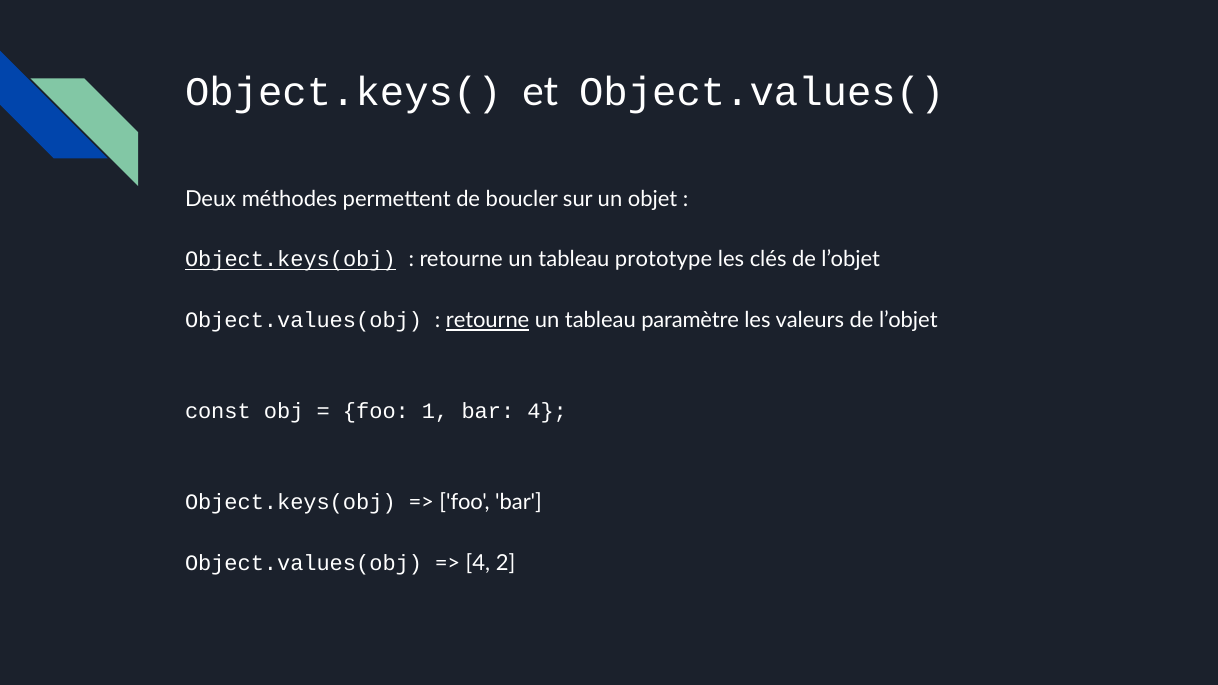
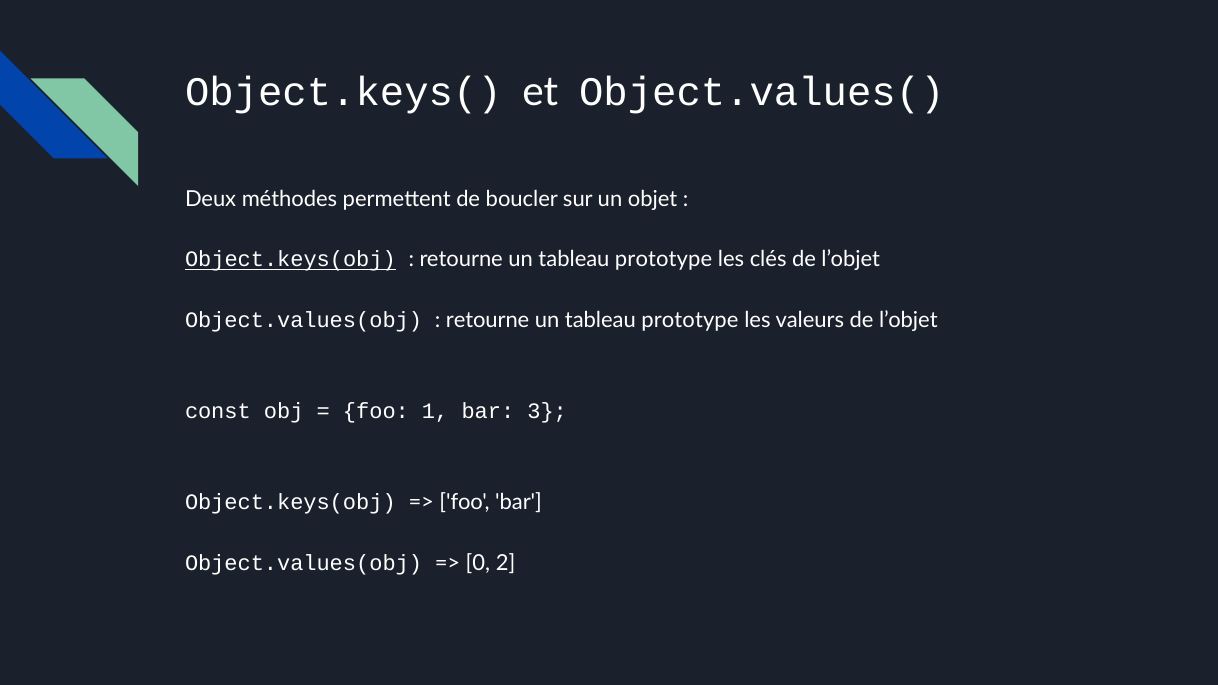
retourne at (488, 320) underline: present -> none
paramètre at (690, 320): paramètre -> prototype
bar 4: 4 -> 3
4 at (478, 563): 4 -> 0
